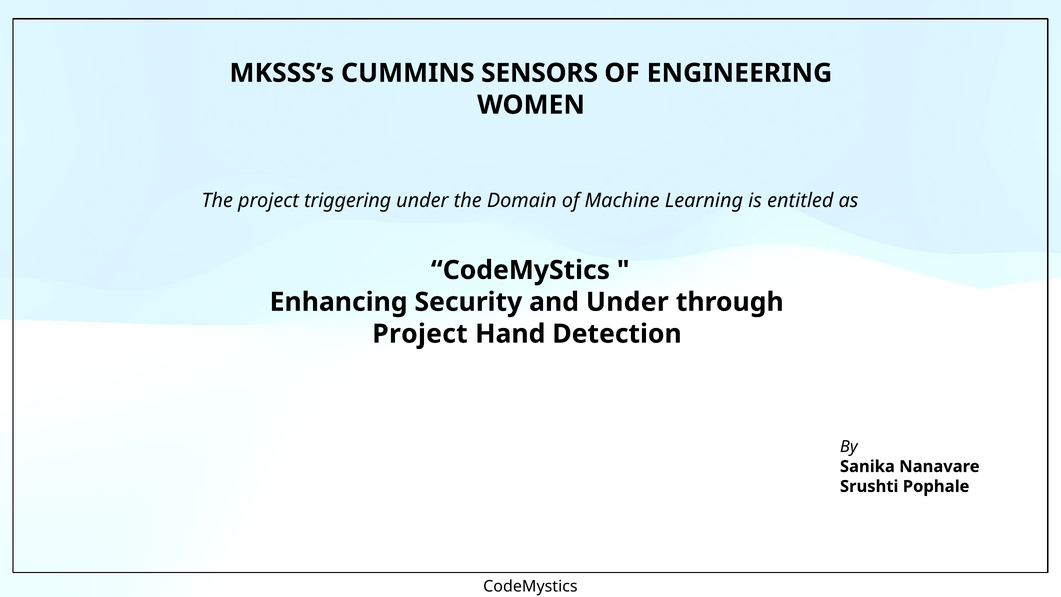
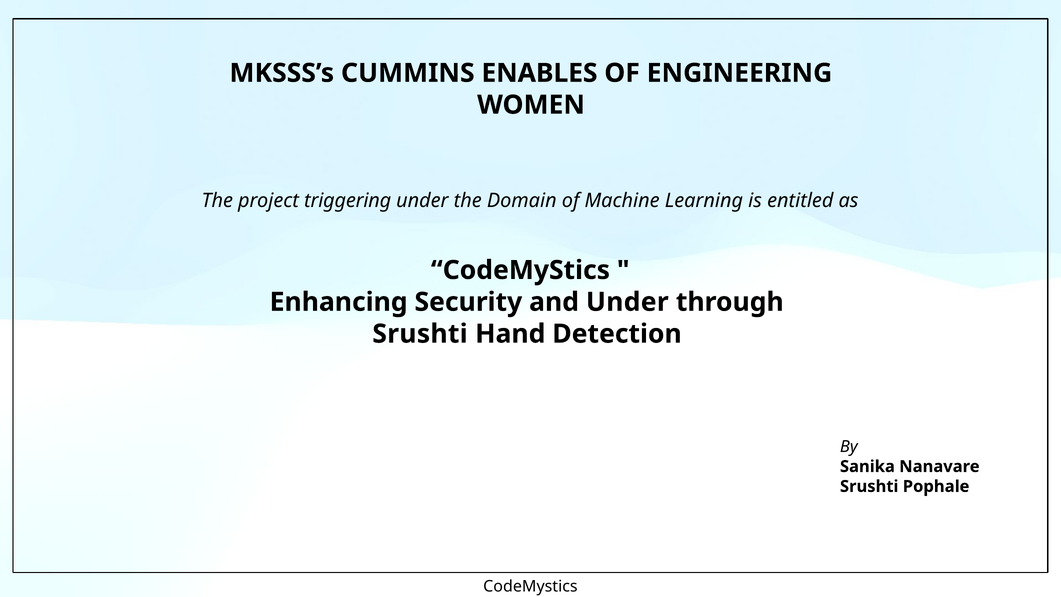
SENSORS: SENSORS -> ENABLES
Project at (420, 334): Project -> Srushti
